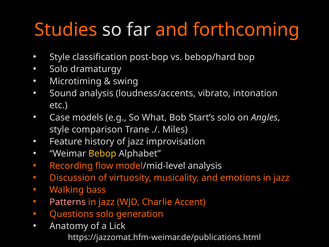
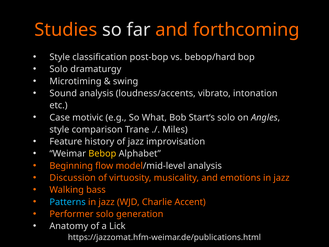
models: models -> motivic
Recording: Recording -> Beginning
Patterns colour: pink -> light blue
Questions: Questions -> Performer
